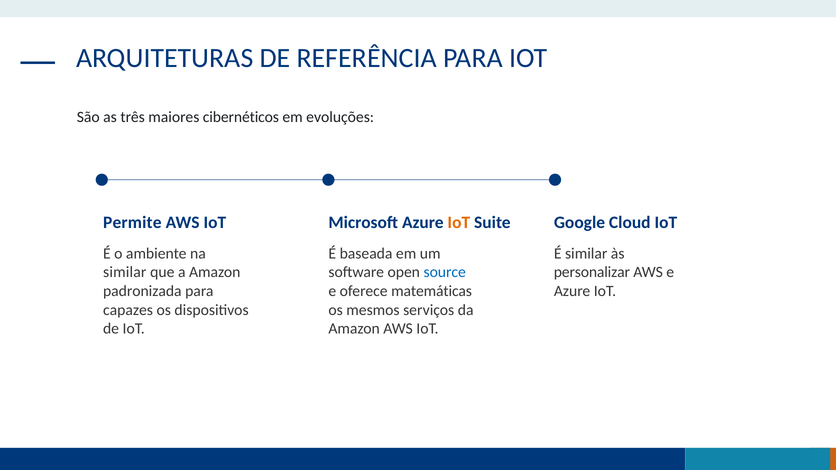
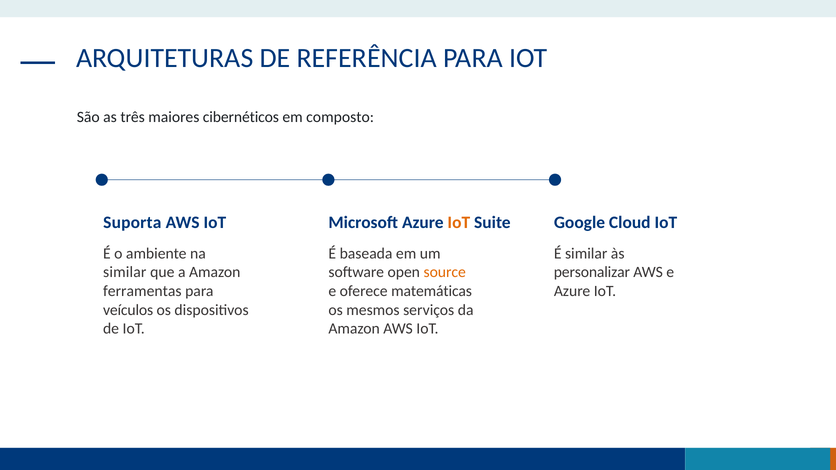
evoluções: evoluções -> composto
Permite: Permite -> Suporta
source colour: blue -> orange
padronizada: padronizada -> ferramentas
capazes: capazes -> veículos
